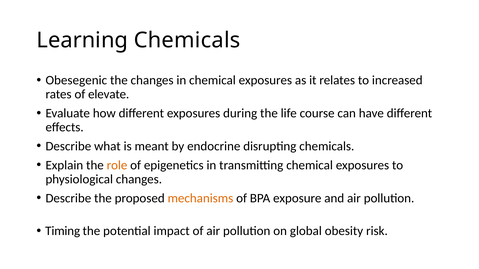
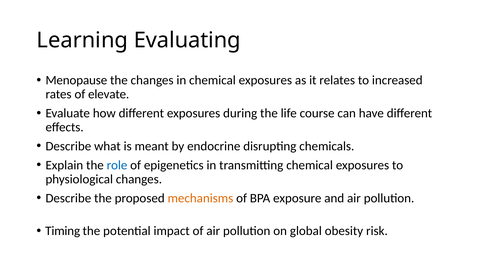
Learning Chemicals: Chemicals -> Evaluating
Obesegenic: Obesegenic -> Menopause
role colour: orange -> blue
